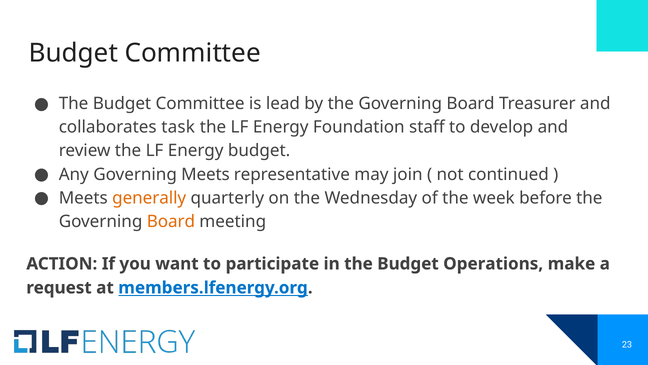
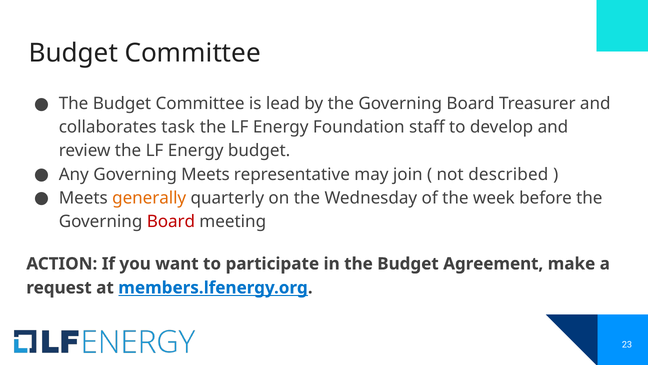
continued: continued -> described
Board at (171, 221) colour: orange -> red
Operations: Operations -> Agreement
